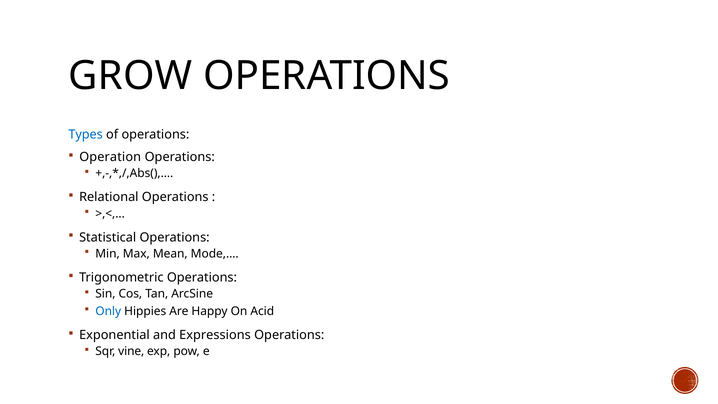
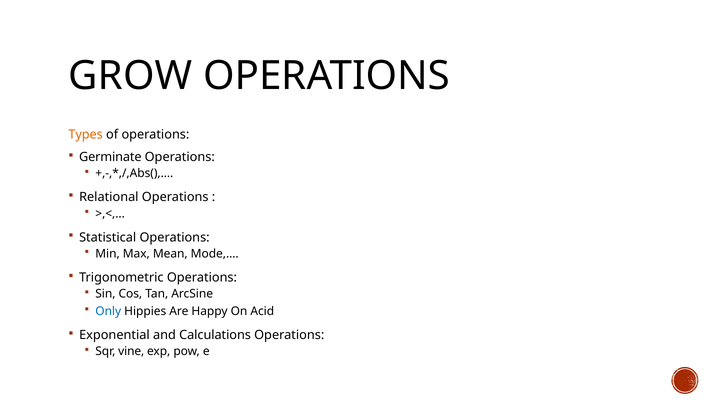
Types colour: blue -> orange
Operation: Operation -> Germinate
Expressions: Expressions -> Calculations
